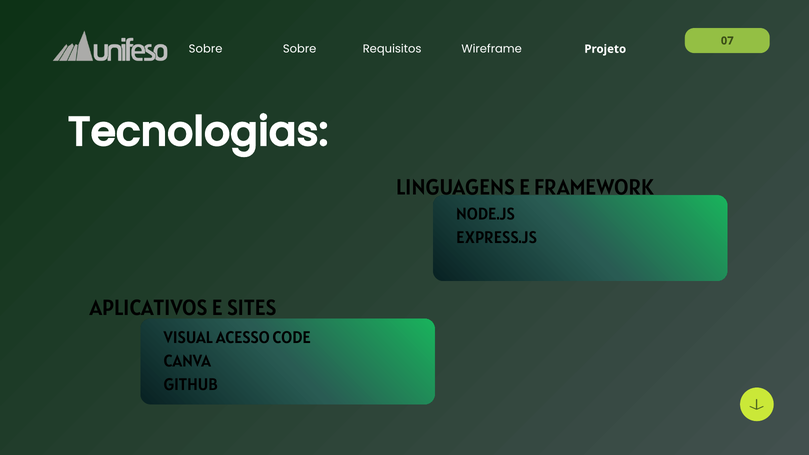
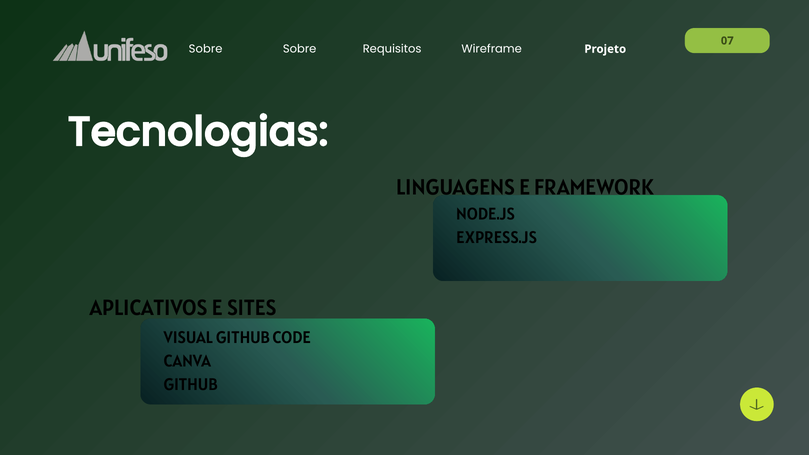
VISUAL ACESSO: ACESSO -> GITHUB
